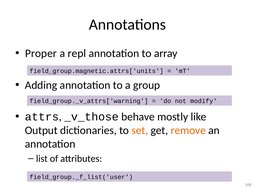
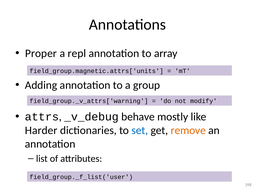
_v_those: _v_those -> _v_debug
Output: Output -> Harder
set colour: orange -> blue
